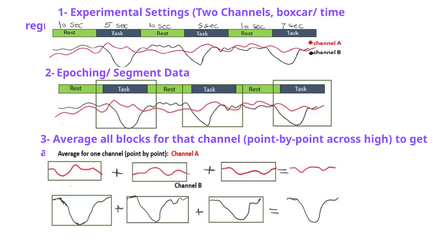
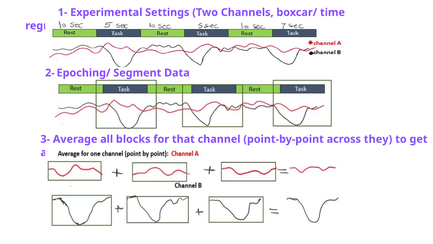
high: high -> they
